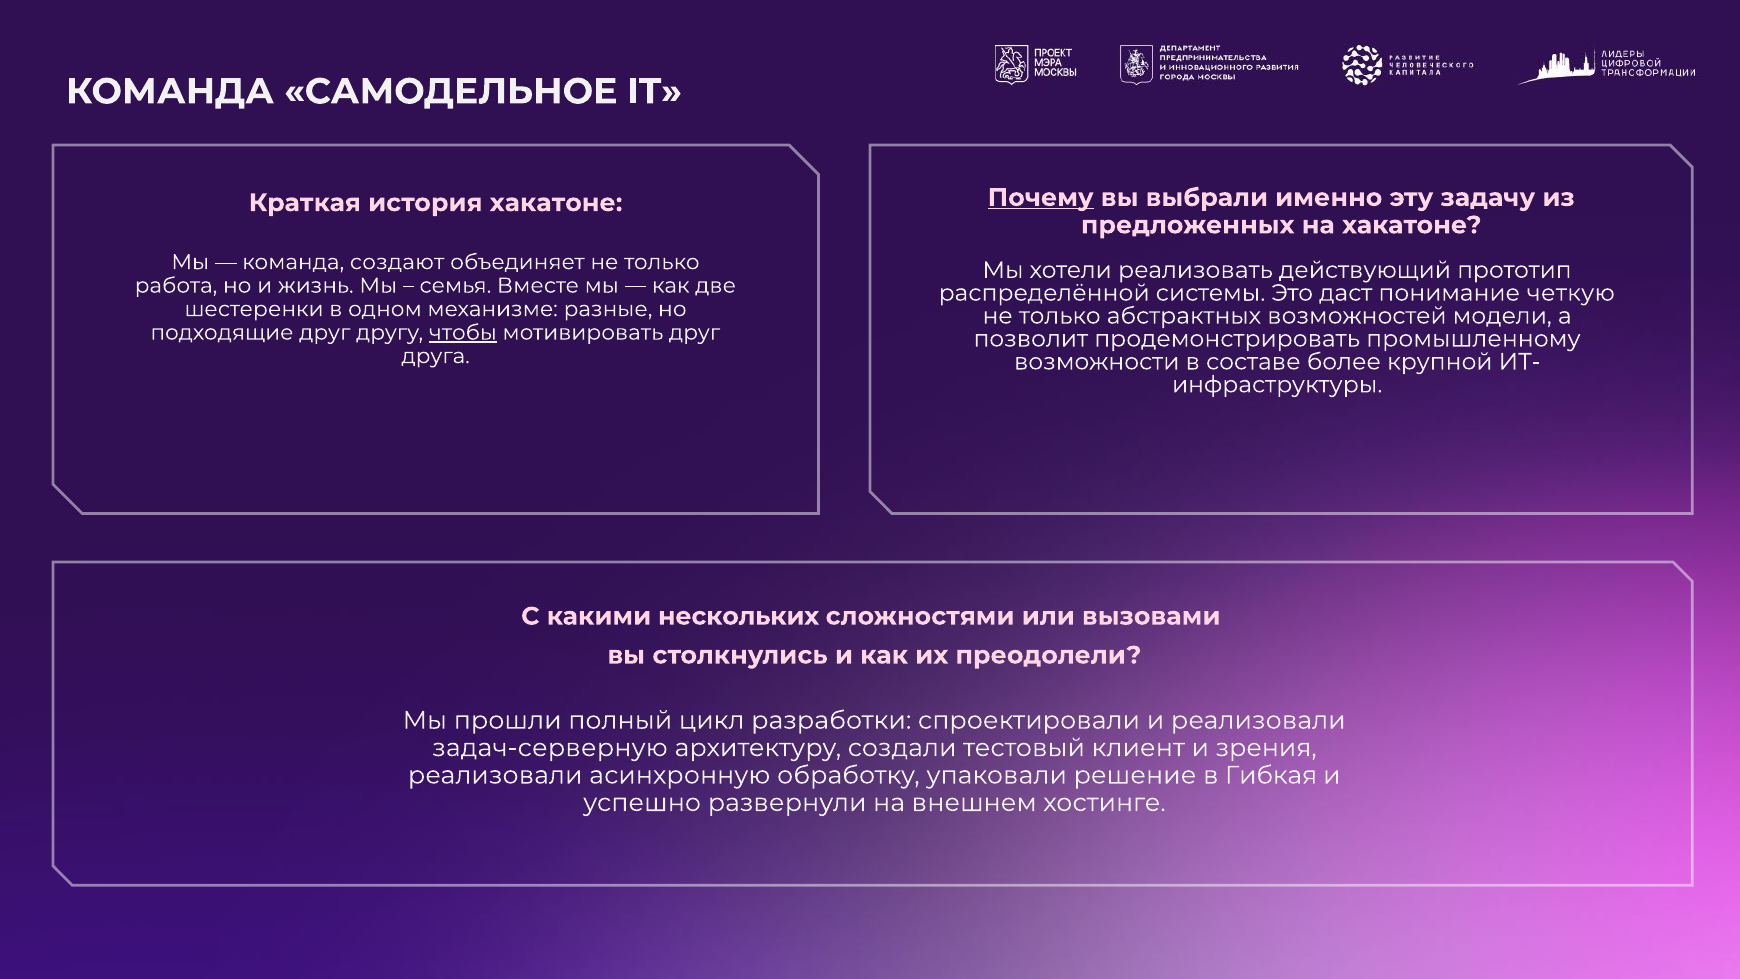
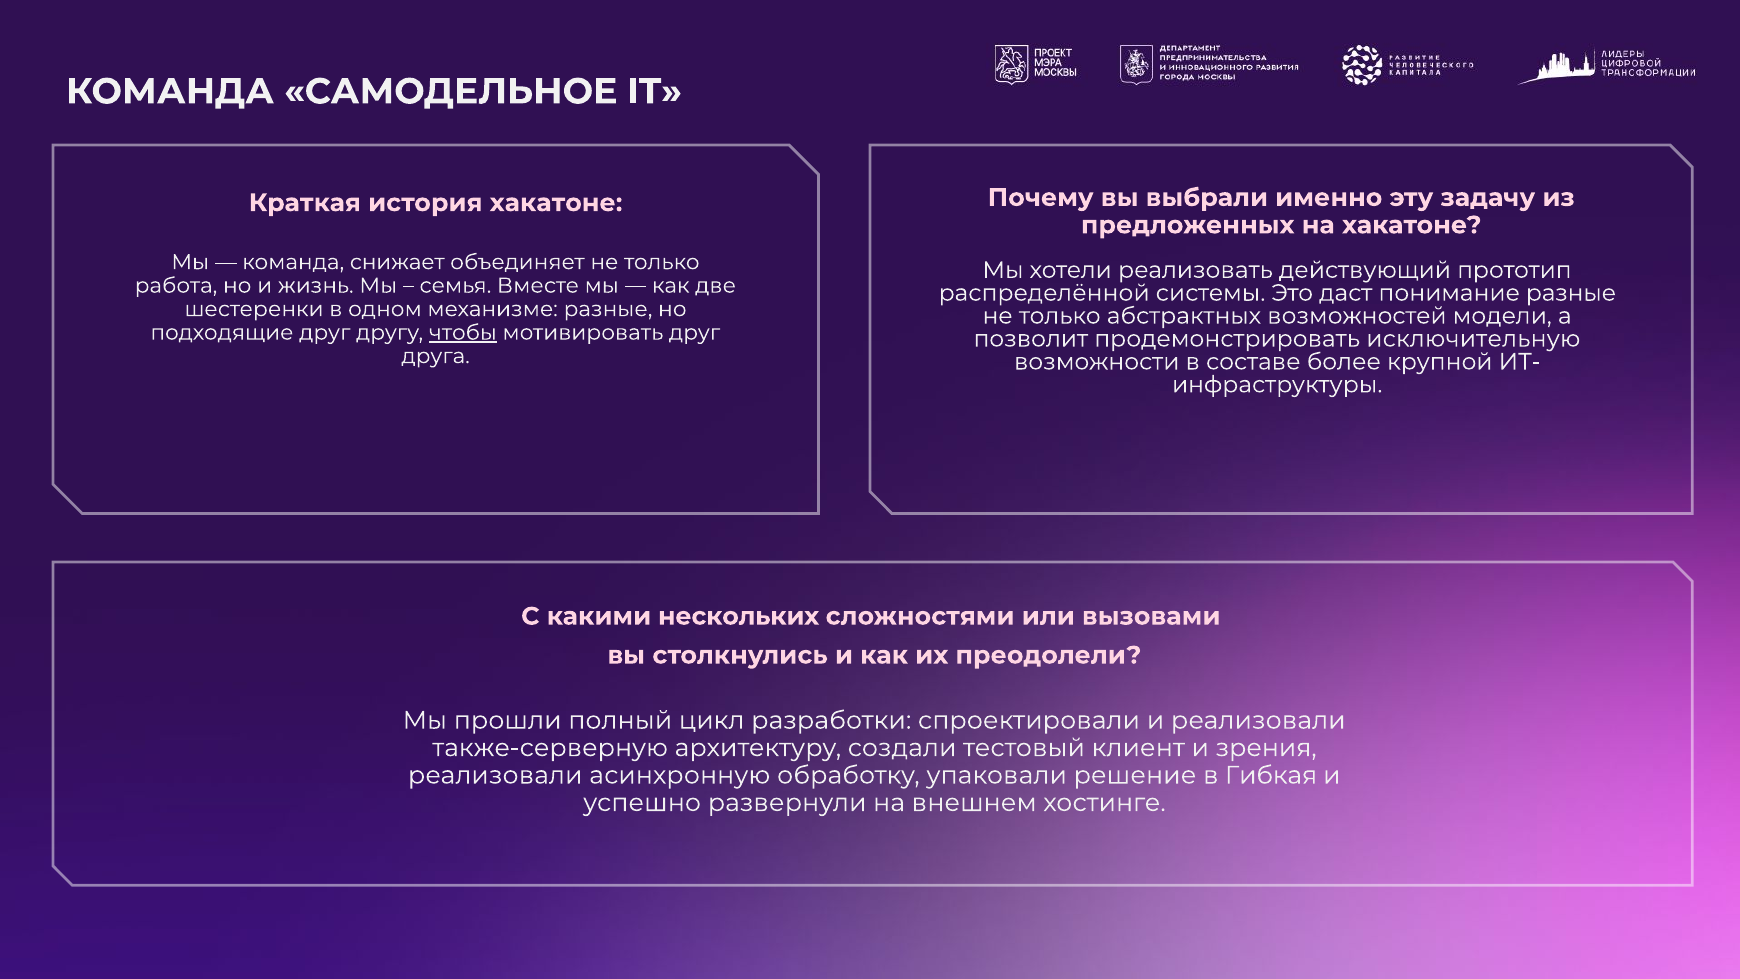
Почему underline: present -> none
создают: создают -> снижает
понимание четкую: четкую -> разные
промышленному: промышленному -> исключительную
задач-серверную: задач-серверную -> также-серверную
